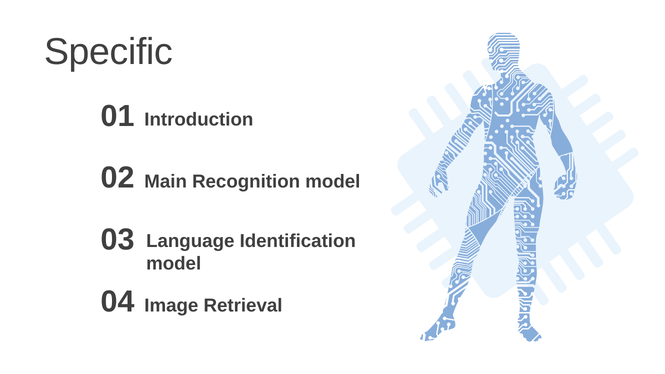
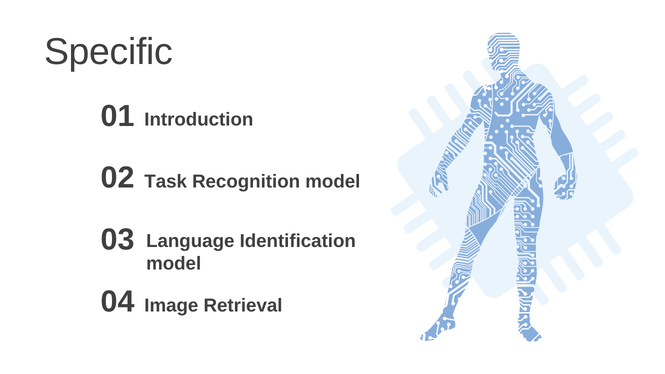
Main: Main -> Task
